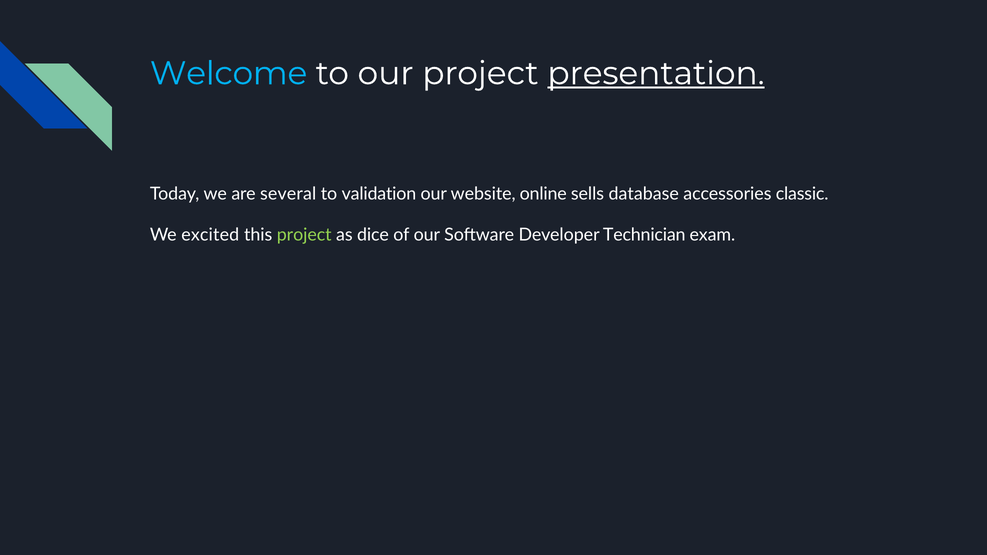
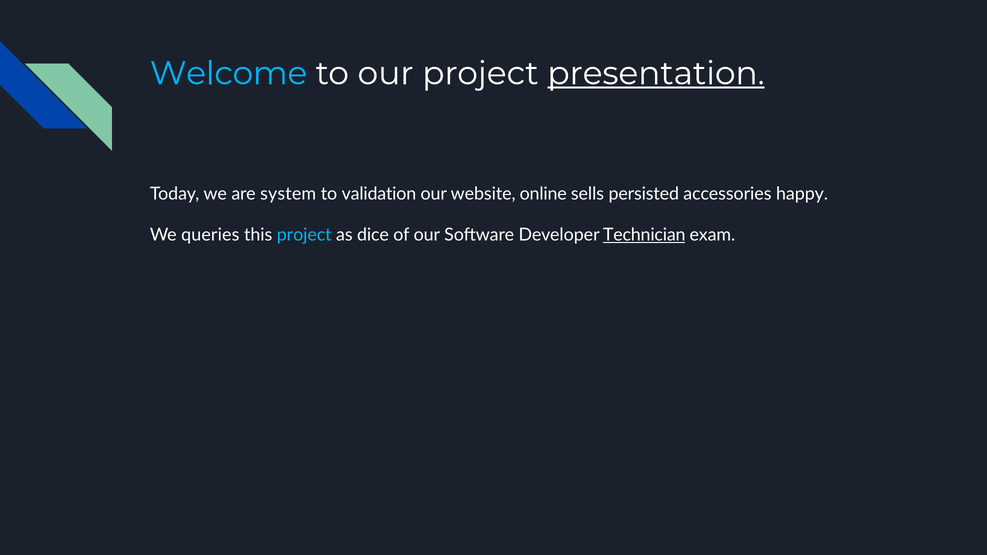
several: several -> system
database: database -> persisted
classic: classic -> happy
excited: excited -> queries
project at (304, 235) colour: light green -> light blue
Technician underline: none -> present
